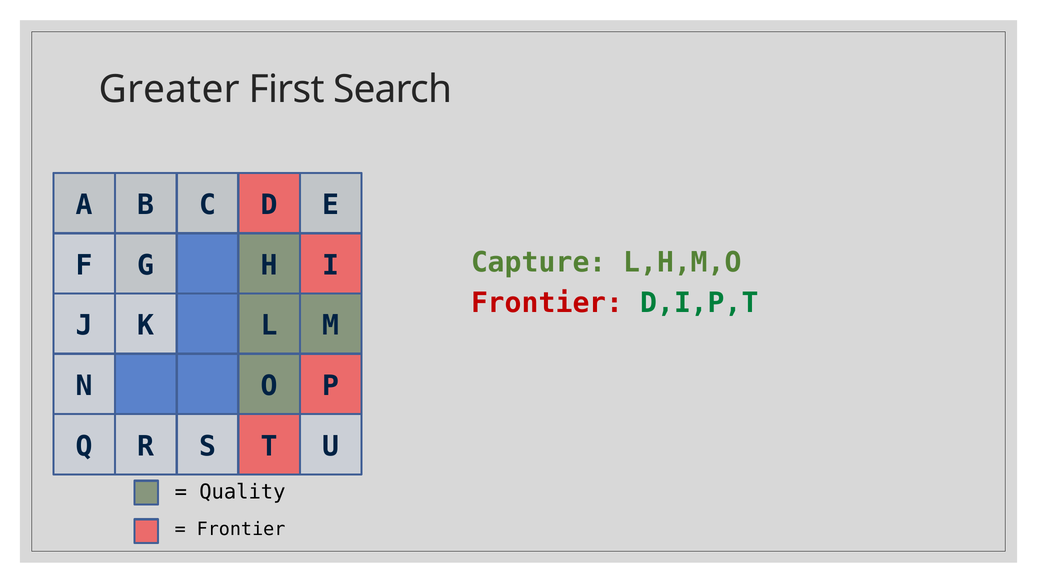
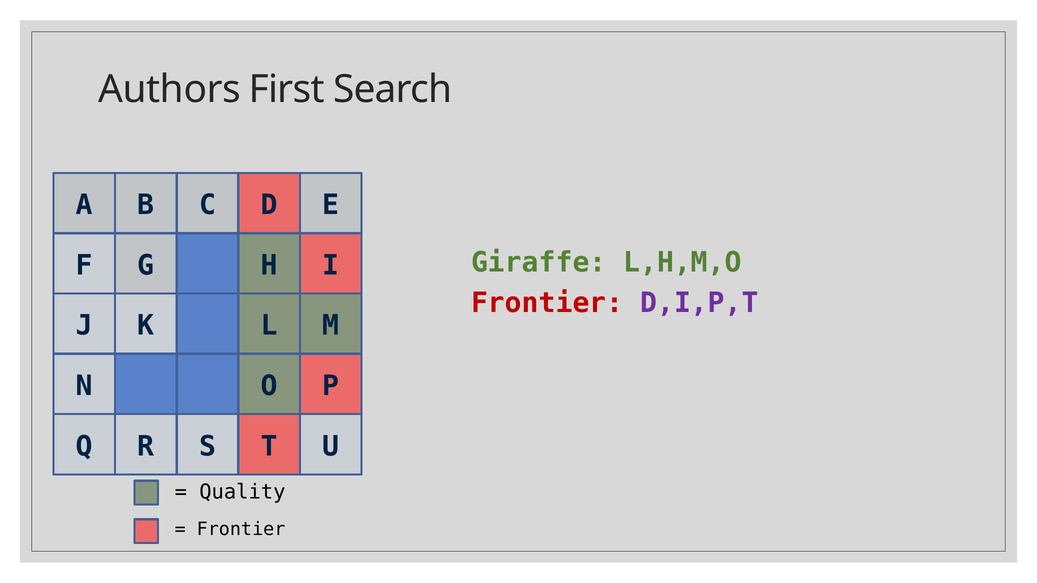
Greater: Greater -> Authors
Capture: Capture -> Giraffe
D,I,P,T colour: green -> purple
